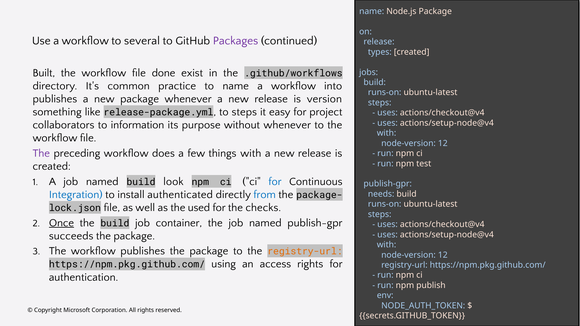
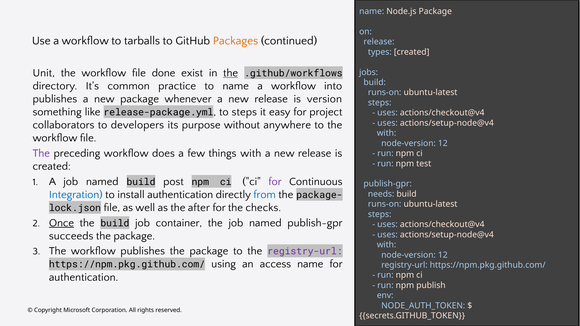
several: several -> tarballs
Packages colour: purple -> orange
Built: Built -> Unit
the at (231, 73) underline: none -> present
information: information -> developers
without whenever: whenever -> anywhere
look: look -> post
for at (275, 182) colour: blue -> purple
install authenticated: authenticated -> authentication
used: used -> after
registry-url at (305, 252) colour: orange -> purple
access rights: rights -> name
